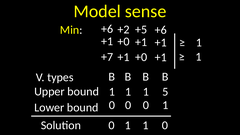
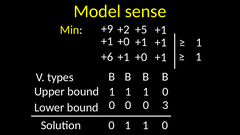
+6 at (107, 29): +6 -> +9
+6 at (161, 30): +6 -> +1
+7: +7 -> +6
1 1 1 5: 5 -> 0
0 0 1: 1 -> 3
